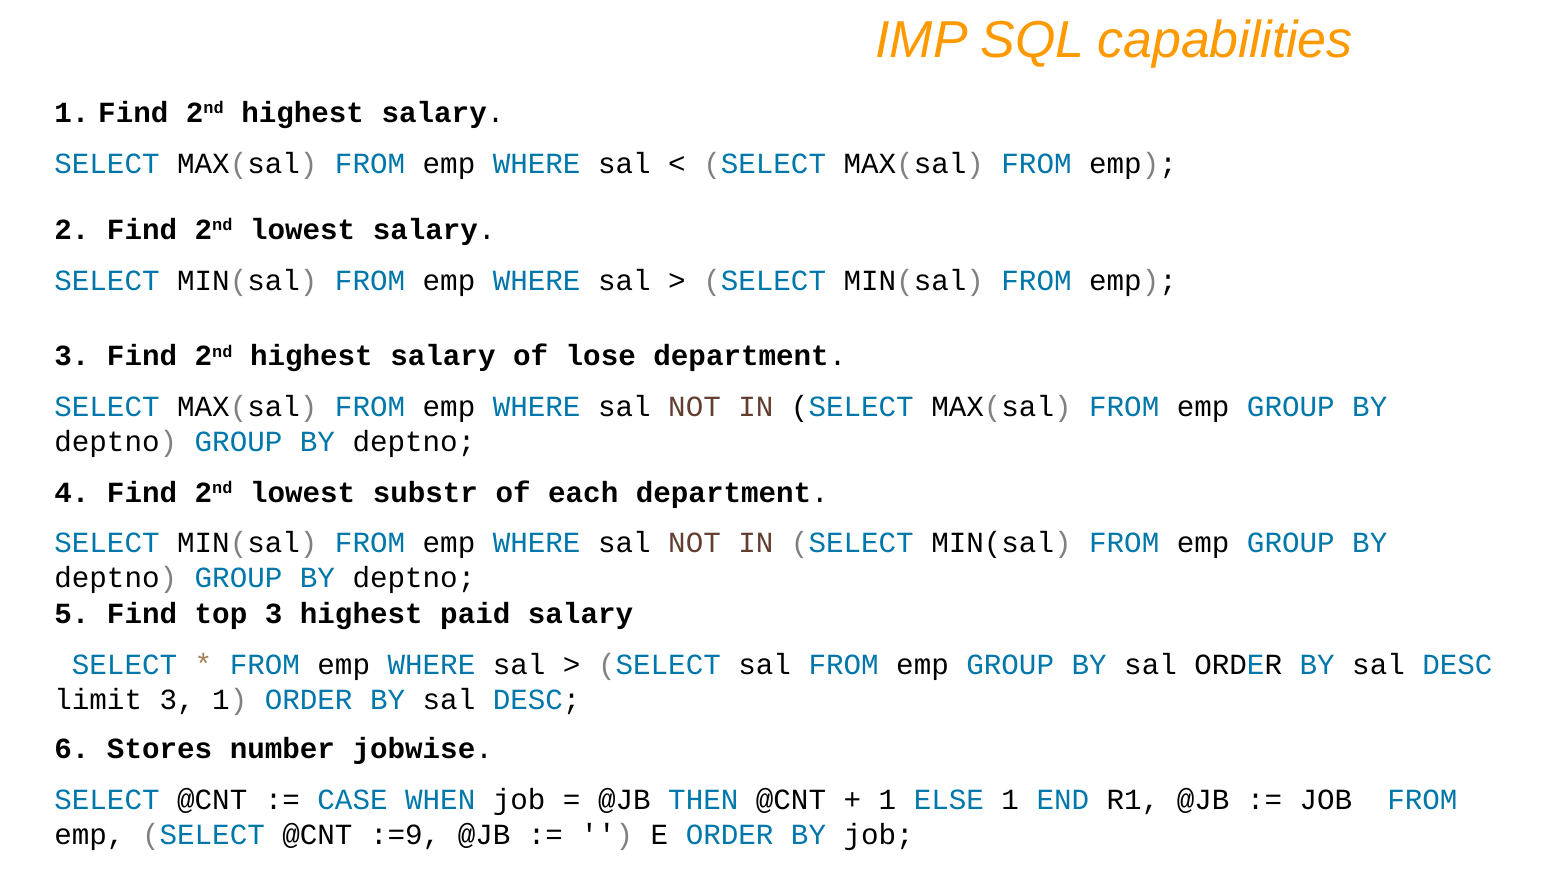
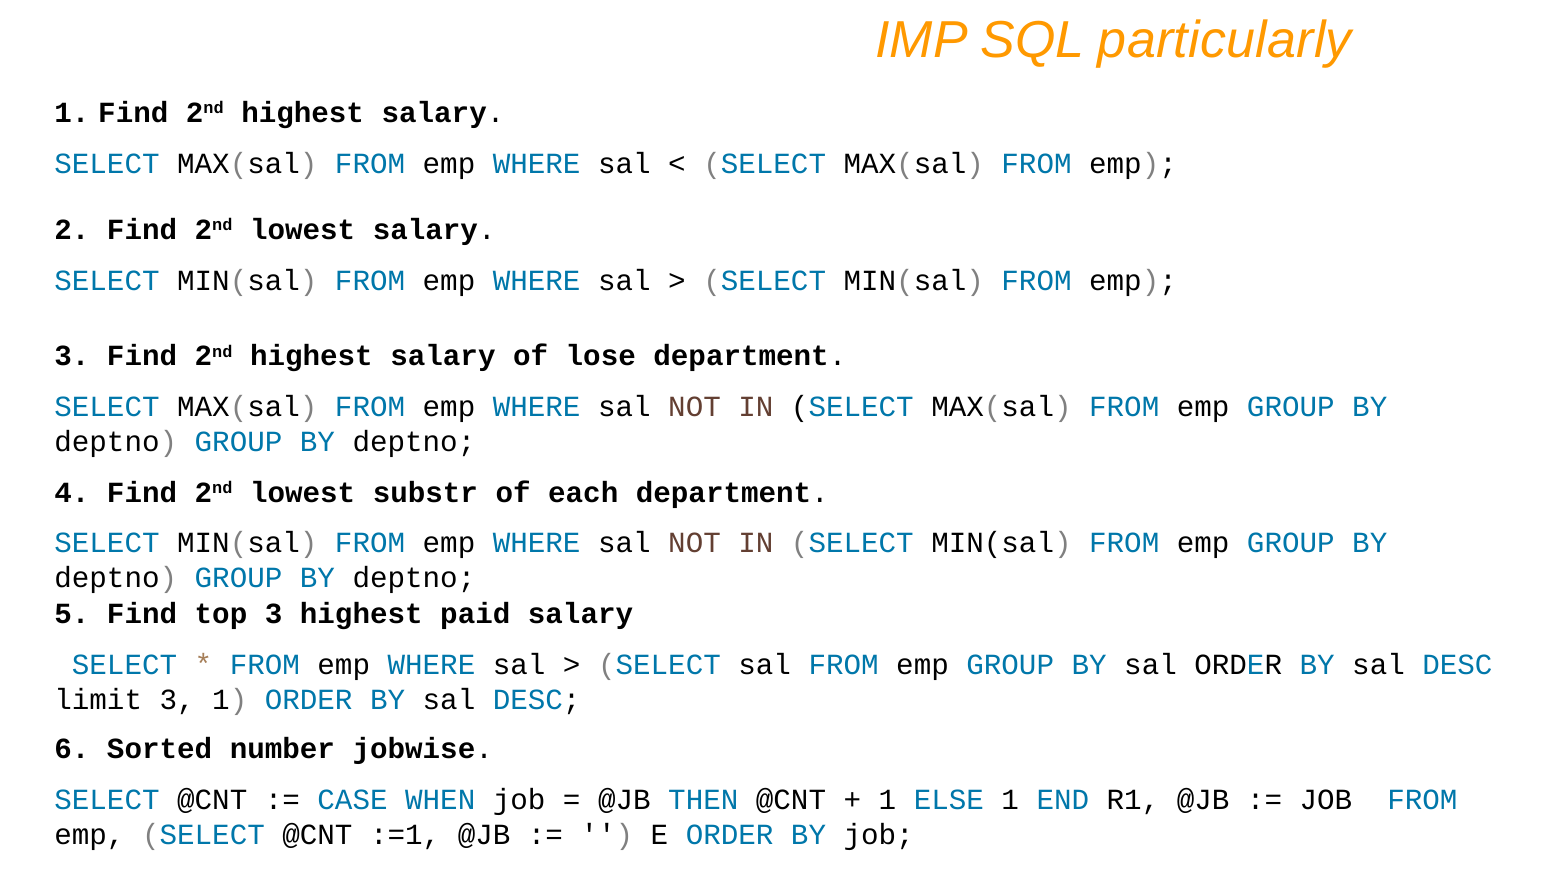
capabilities: capabilities -> particularly
Stores: Stores -> Sorted
:=9: :=9 -> :=1
